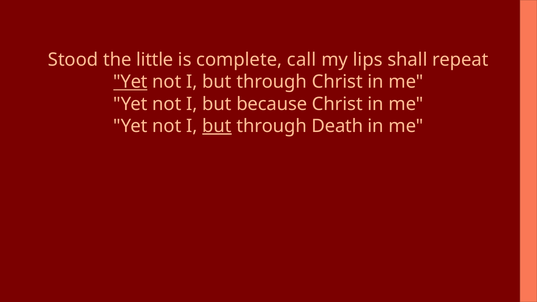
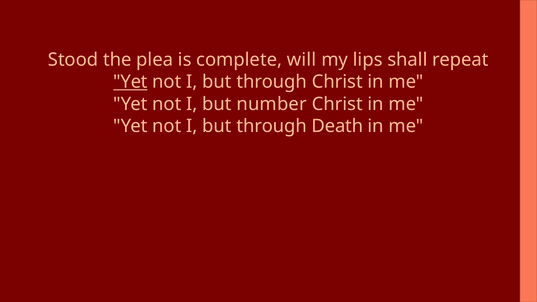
little: little -> plea
call: call -> will
because: because -> number
but at (217, 126) underline: present -> none
